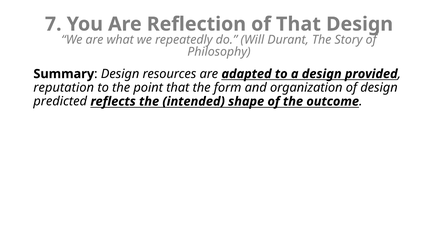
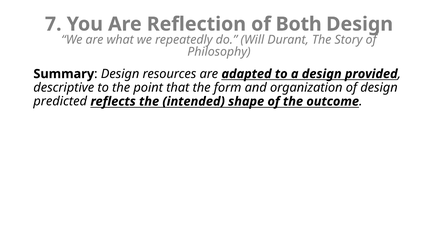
of That: That -> Both
reputation: reputation -> descriptive
